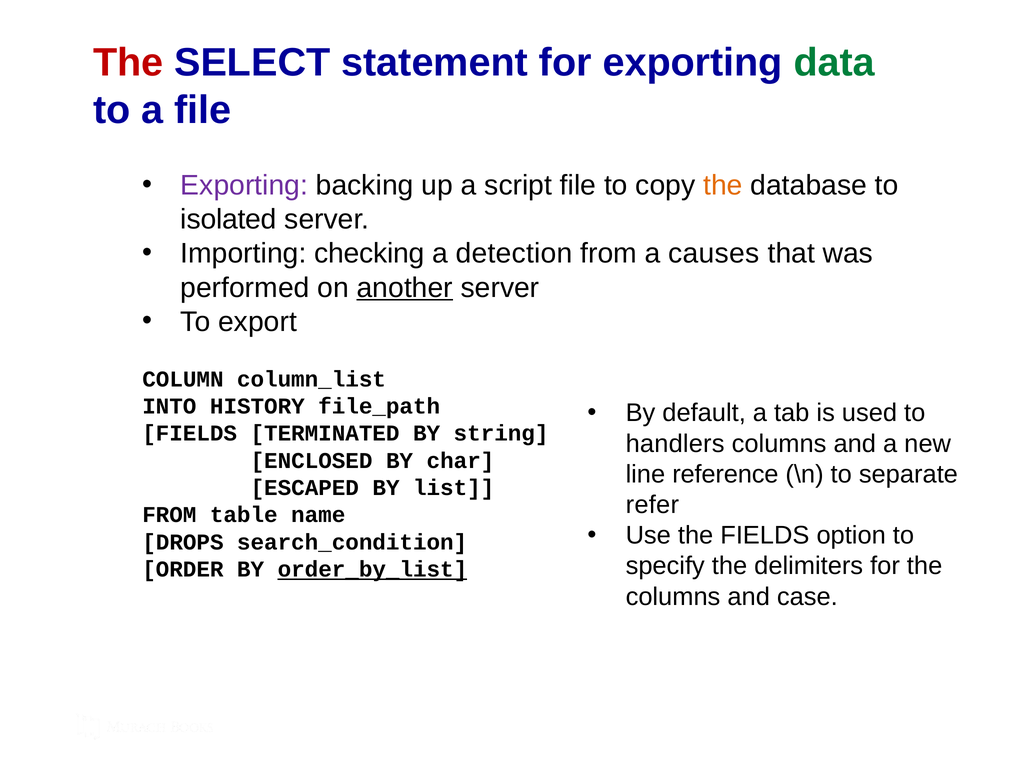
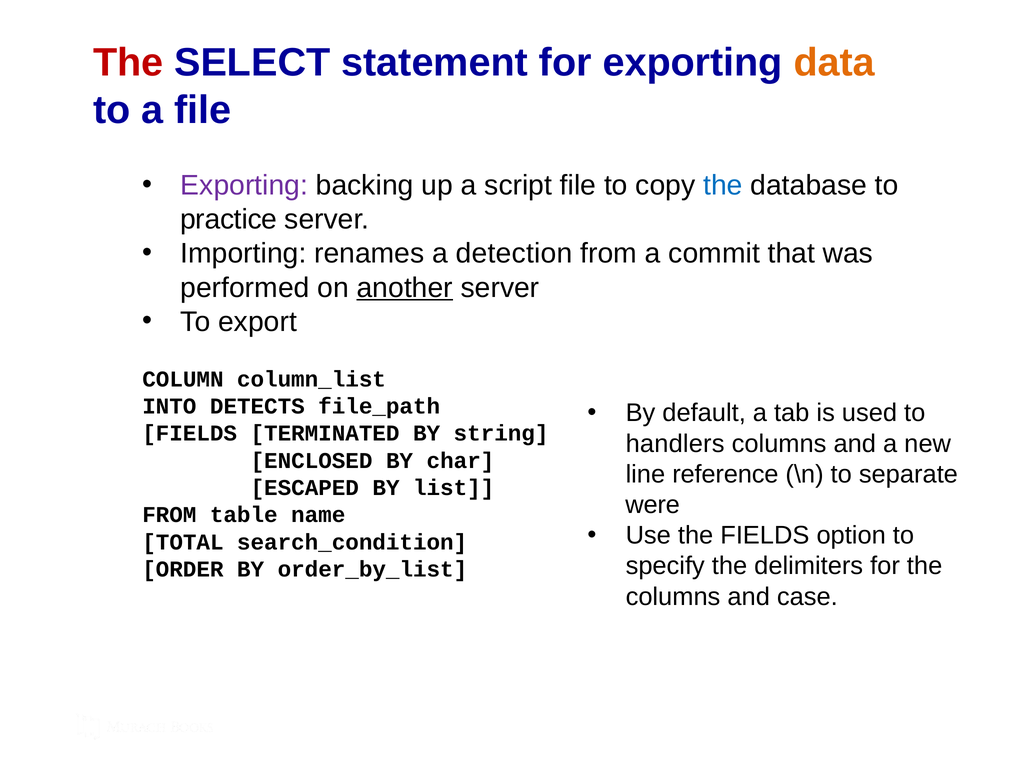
data colour: green -> orange
the at (723, 185) colour: orange -> blue
isolated: isolated -> practice
checking: checking -> renames
causes: causes -> commit
HISTORY: HISTORY -> DETECTS
refer: refer -> were
DROPS: DROPS -> TOTAL
order_by_list underline: present -> none
